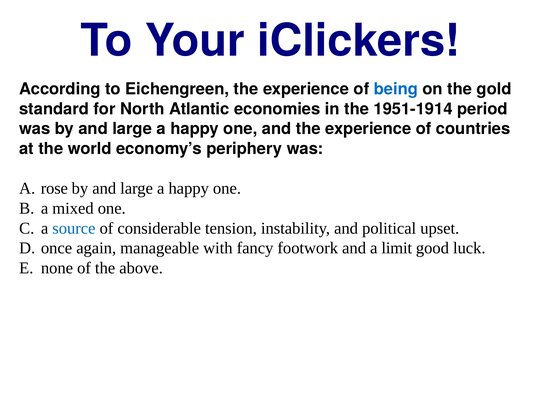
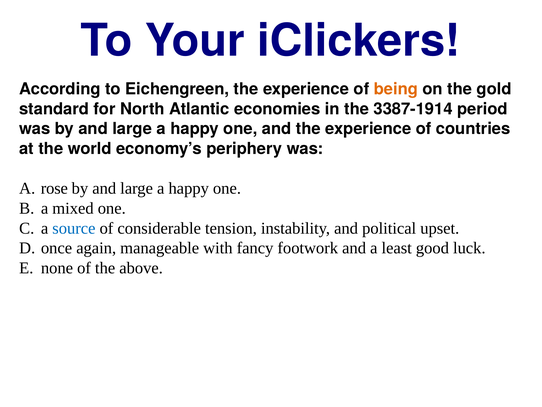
being colour: blue -> orange
1951-1914: 1951-1914 -> 3387-1914
limit: limit -> least
